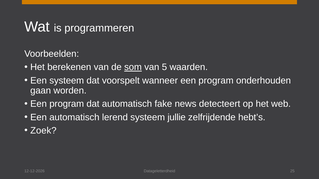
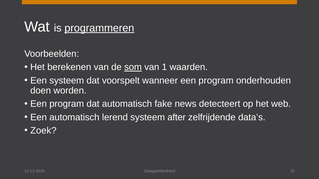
programmeren underline: none -> present
5: 5 -> 1
gaan: gaan -> doen
jullie: jullie -> after
hebt’s: hebt’s -> data’s
